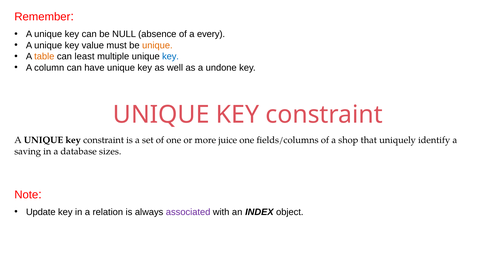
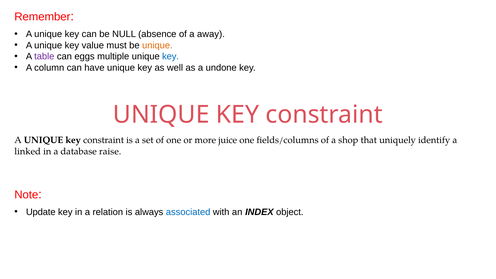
every: every -> away
table colour: orange -> purple
least: least -> eggs
saving: saving -> linked
sizes: sizes -> raise
associated colour: purple -> blue
